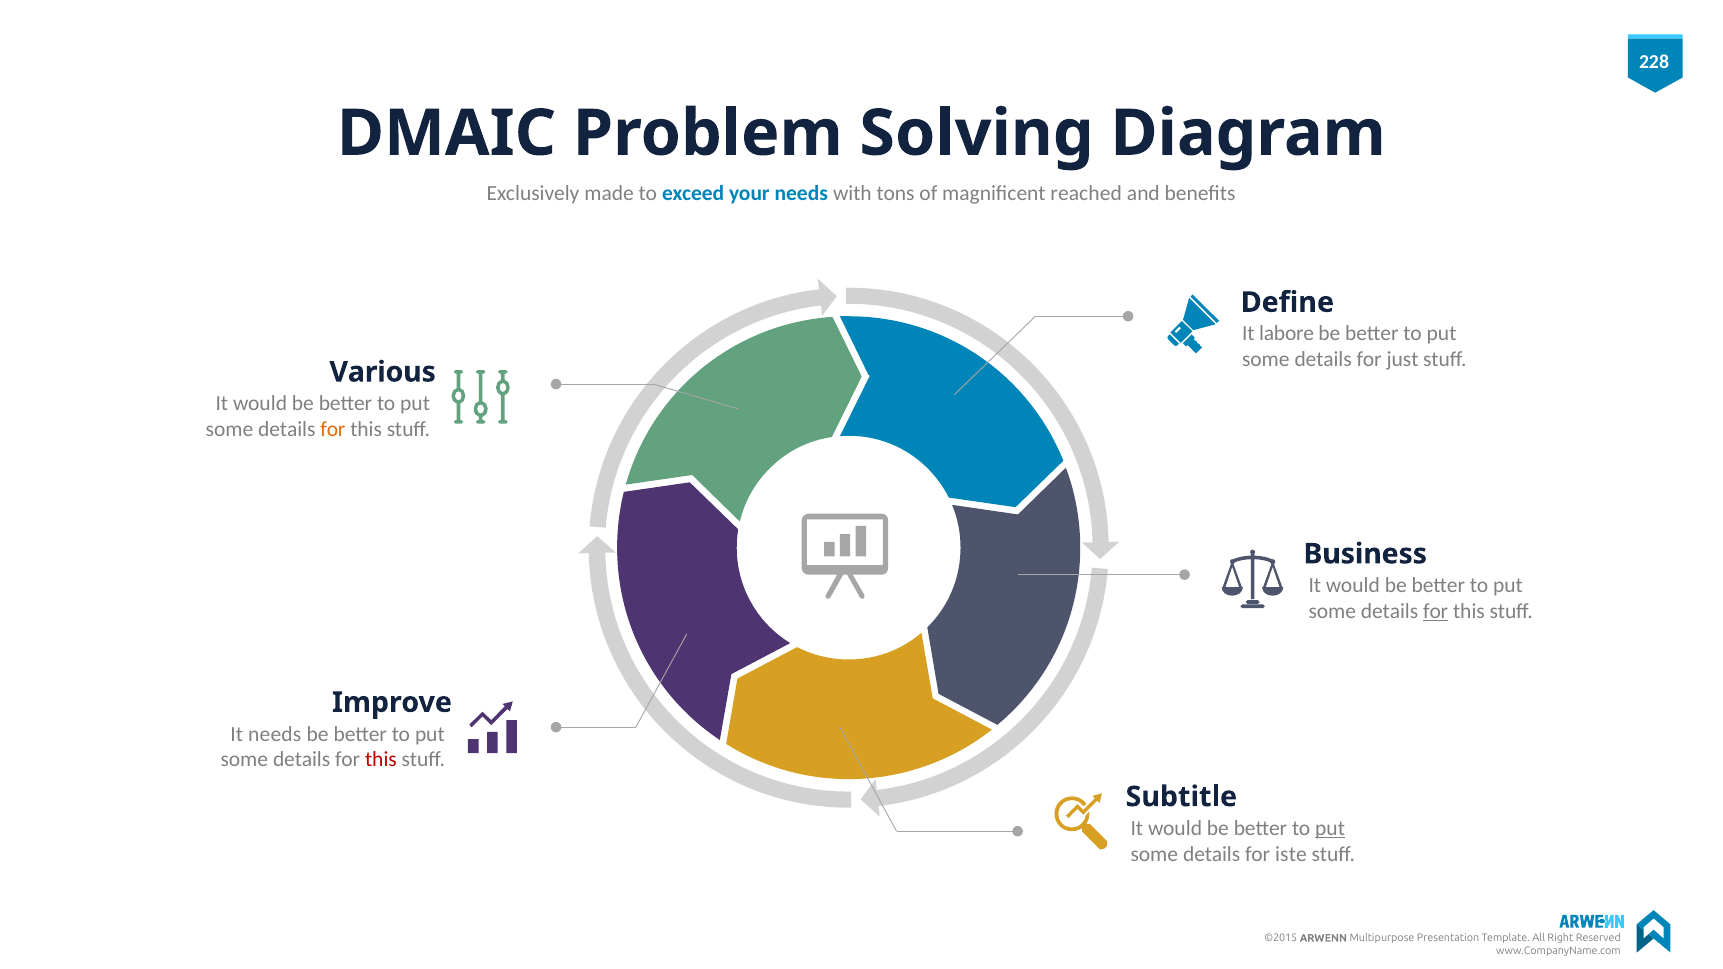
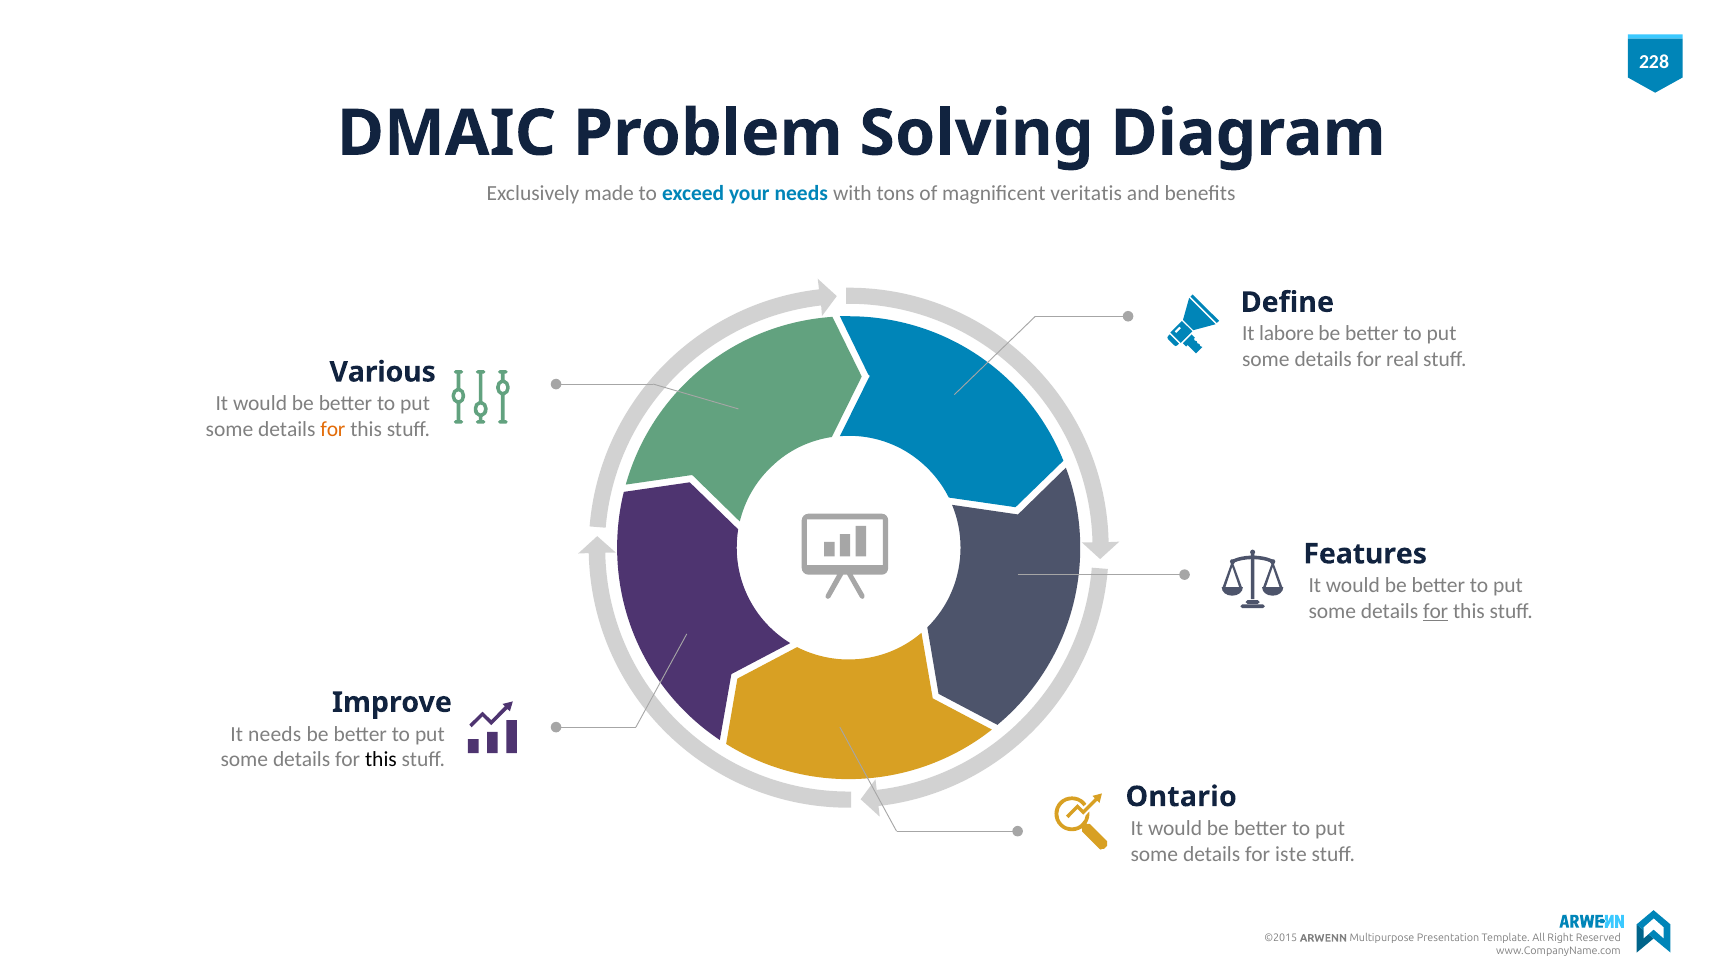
reached: reached -> veritatis
just: just -> real
Business: Business -> Features
this at (381, 760) colour: red -> black
Subtitle: Subtitle -> Ontario
put at (1330, 828) underline: present -> none
